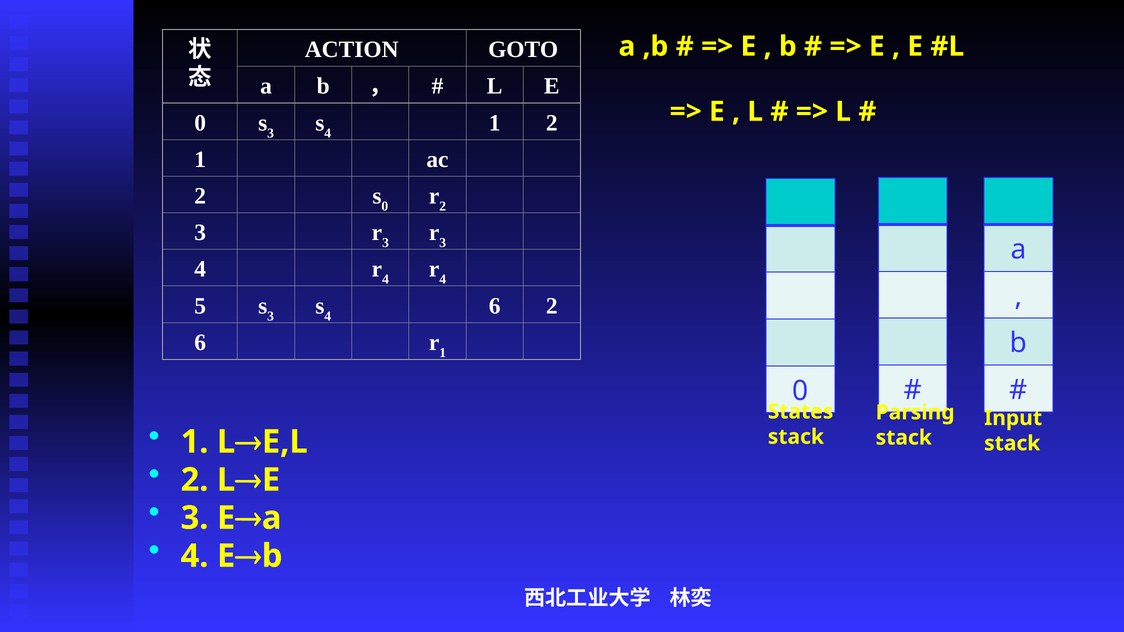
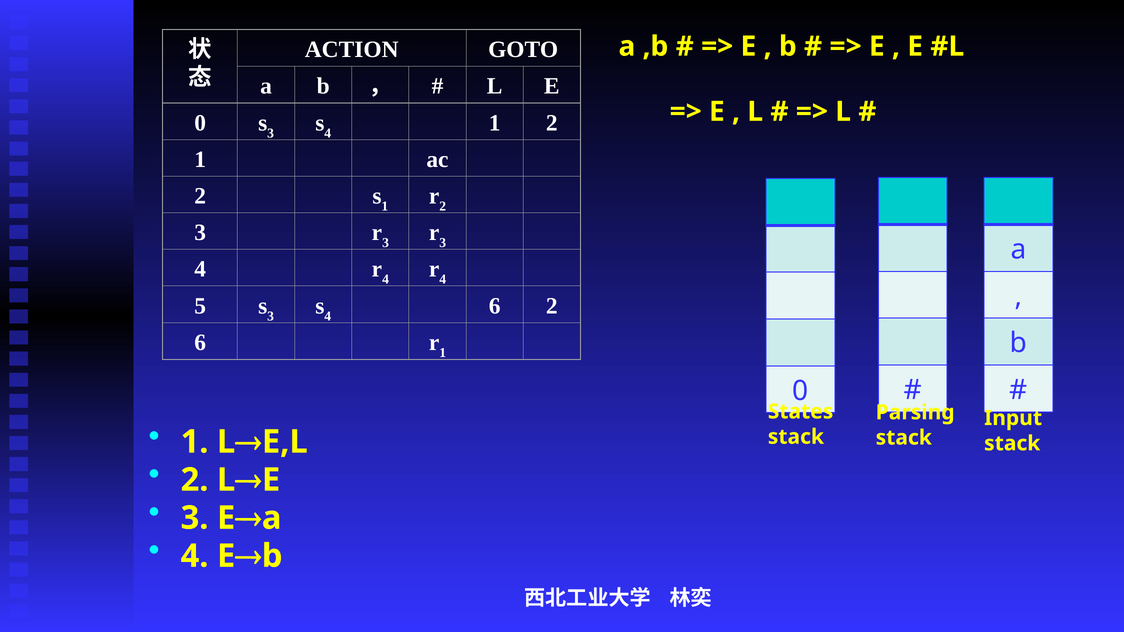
0 at (385, 206): 0 -> 1
